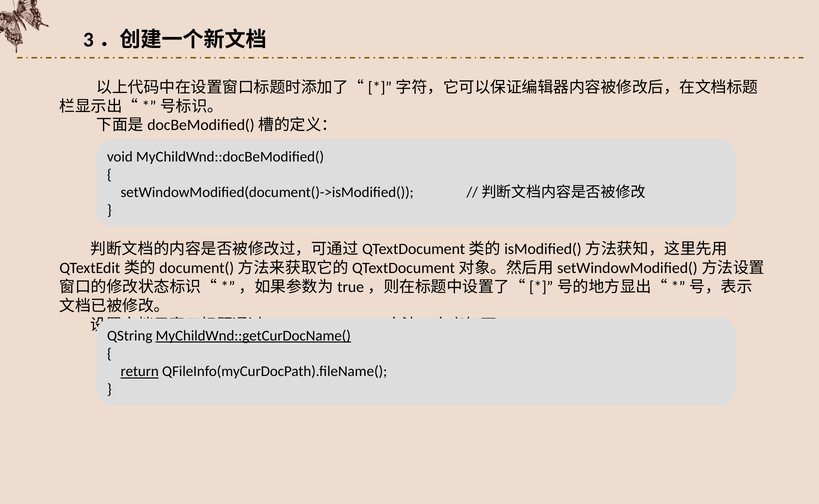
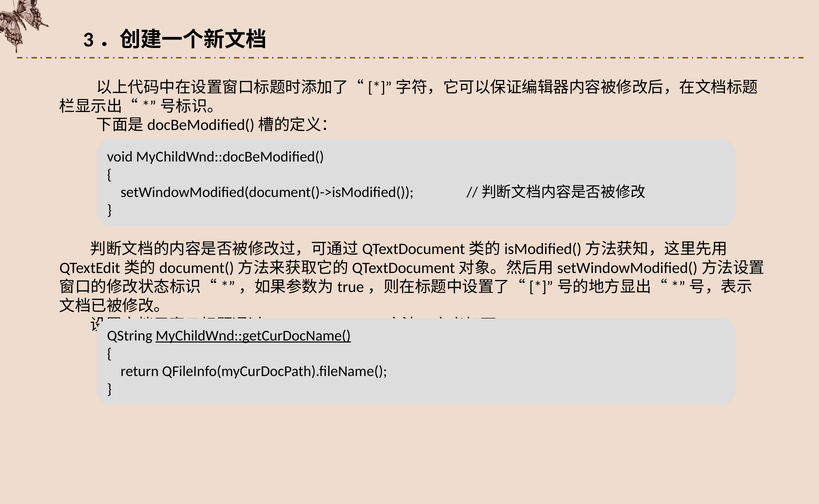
return underline: present -> none
